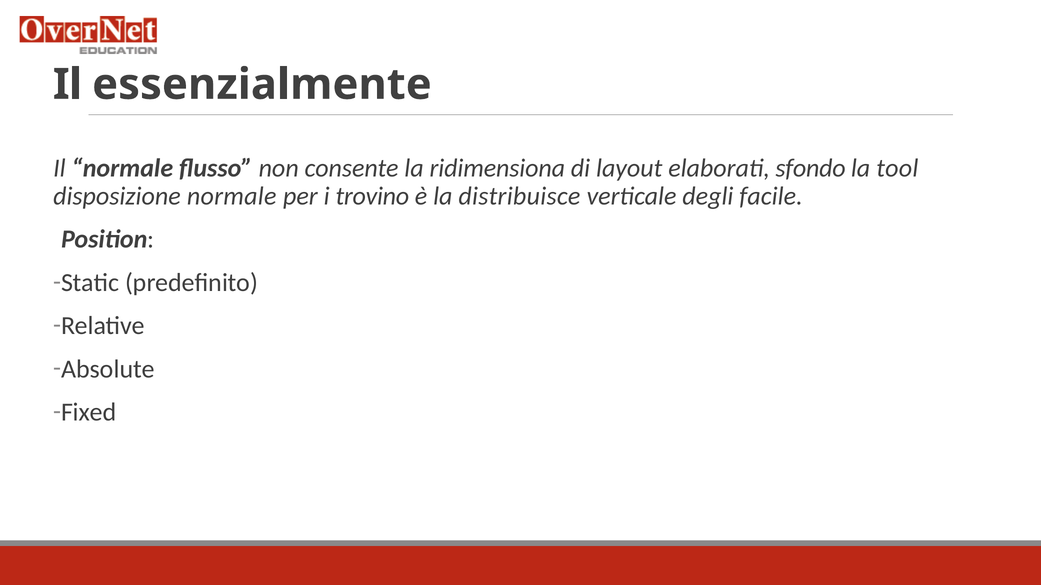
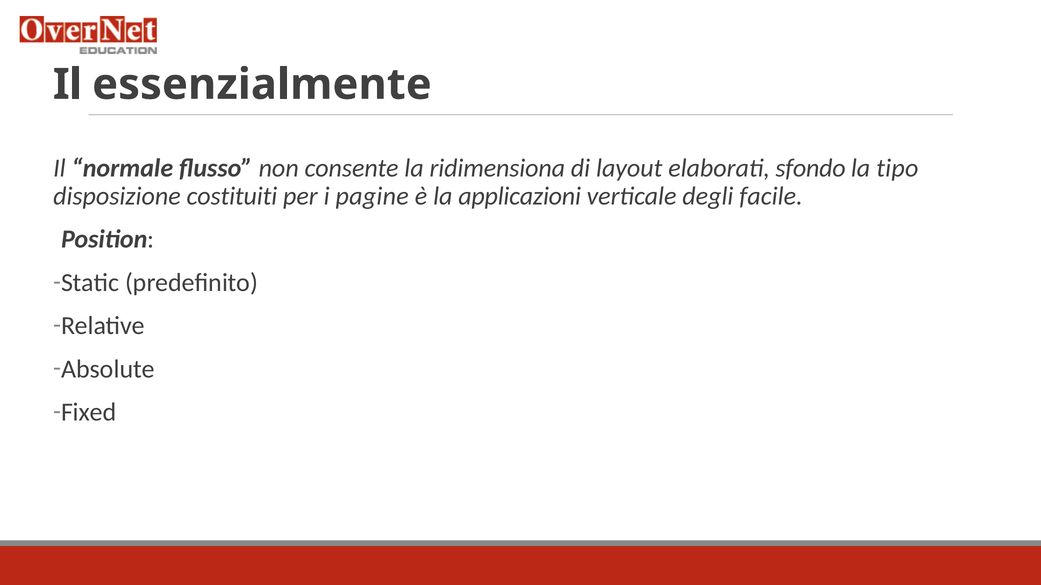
tool: tool -> tipo
disposizione normale: normale -> costituiti
trovino: trovino -> pagine
distribuisce: distribuisce -> applicazioni
